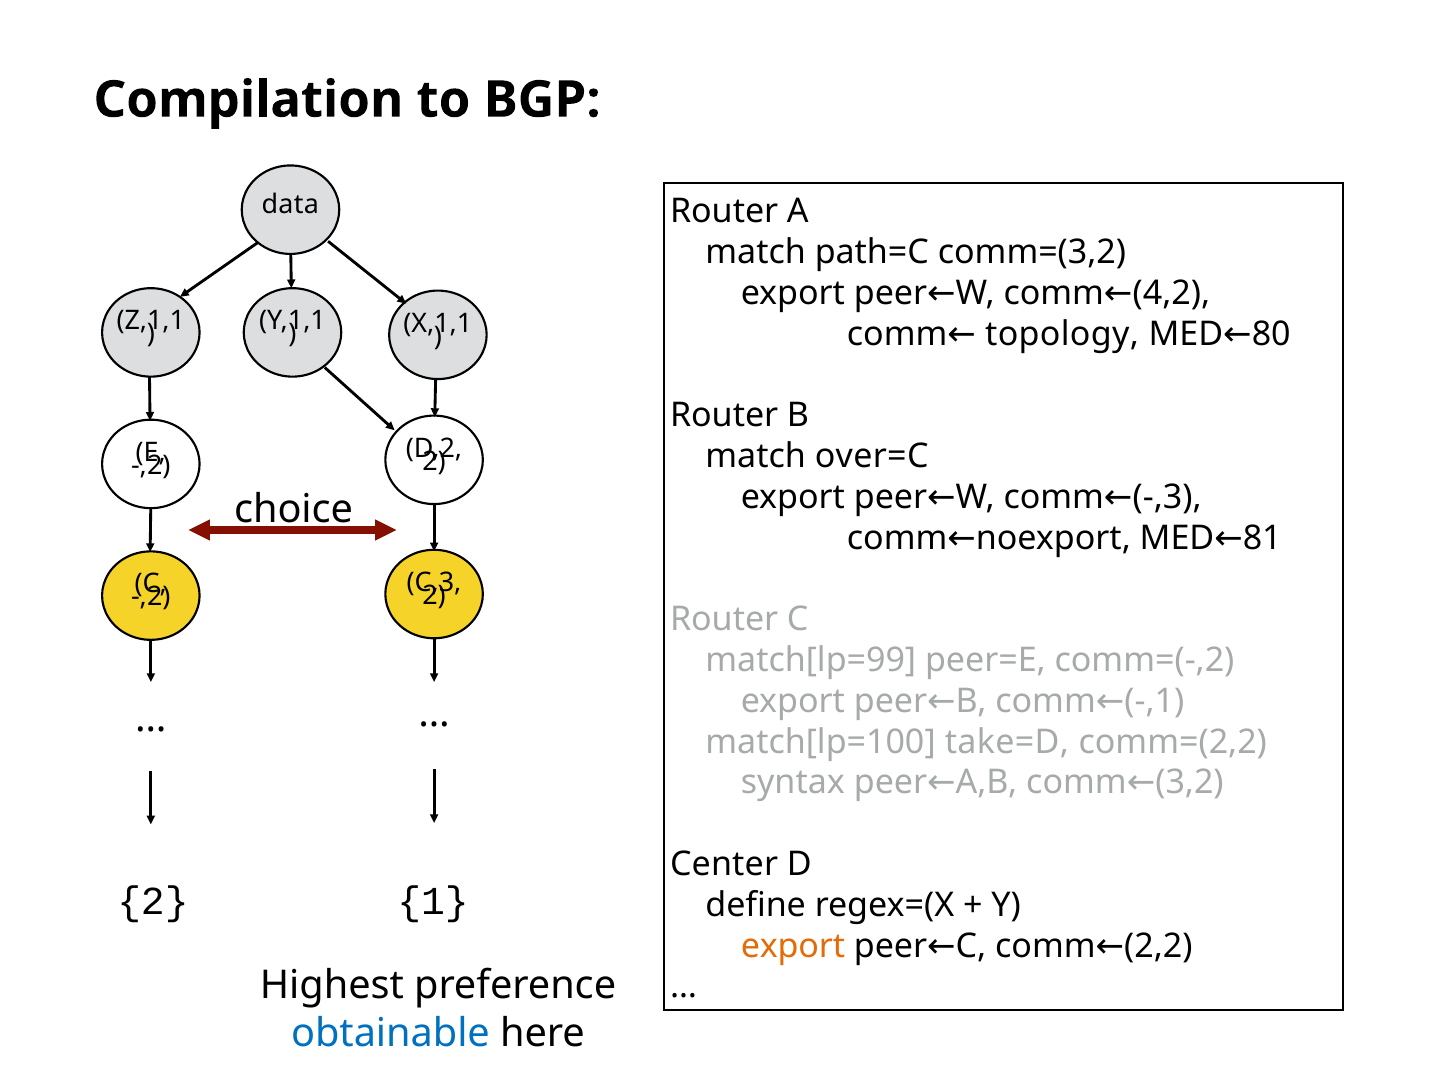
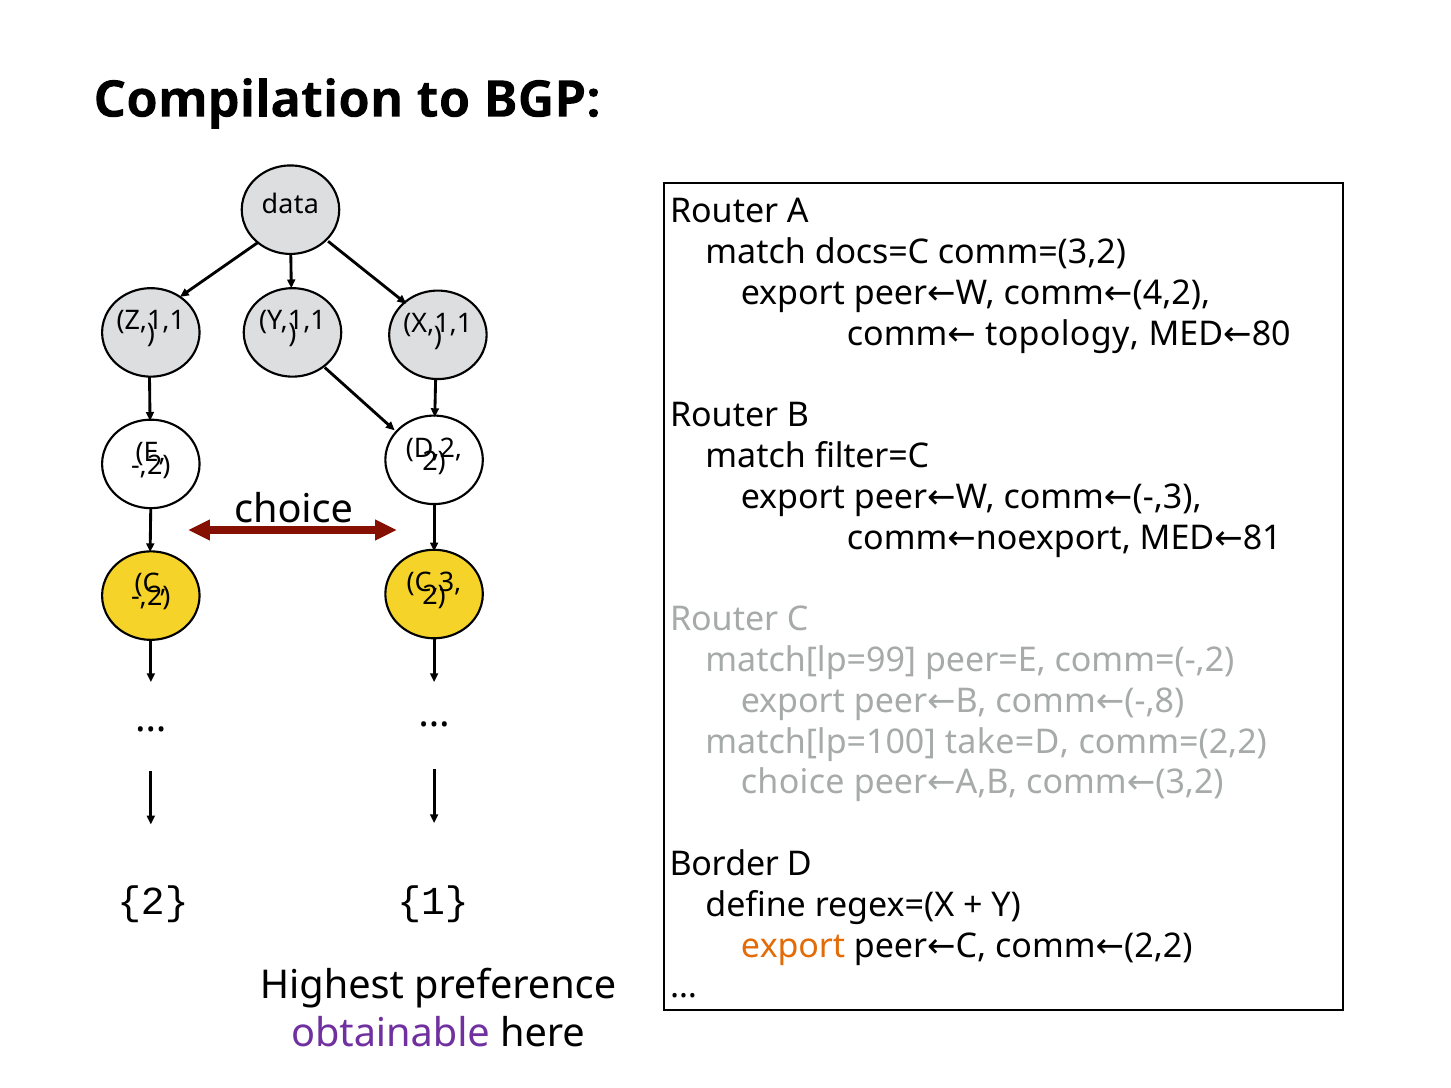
path=C: path=C -> docs=C
over=C: over=C -> filter=C
-,1: -,1 -> -,8
syntax at (793, 783): syntax -> choice
Center: Center -> Border
obtainable colour: blue -> purple
